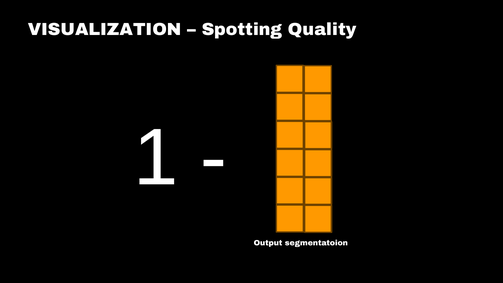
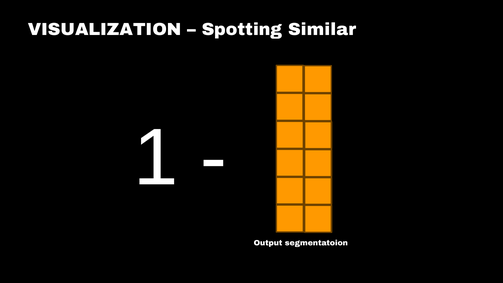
Quality: Quality -> Similar
